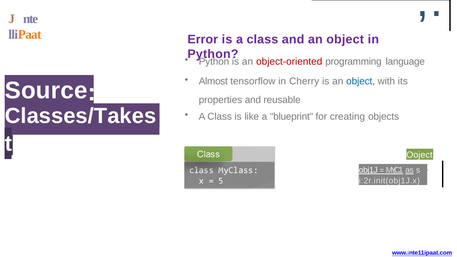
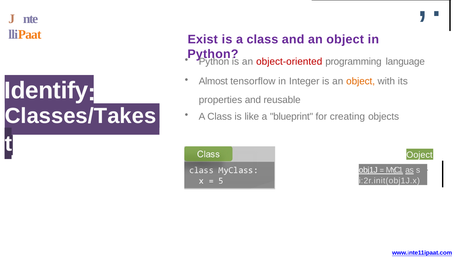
Error: Error -> Exist
Cherry: Cherry -> Integer
object at (361, 81) colour: blue -> orange
Source: Source -> Identify
